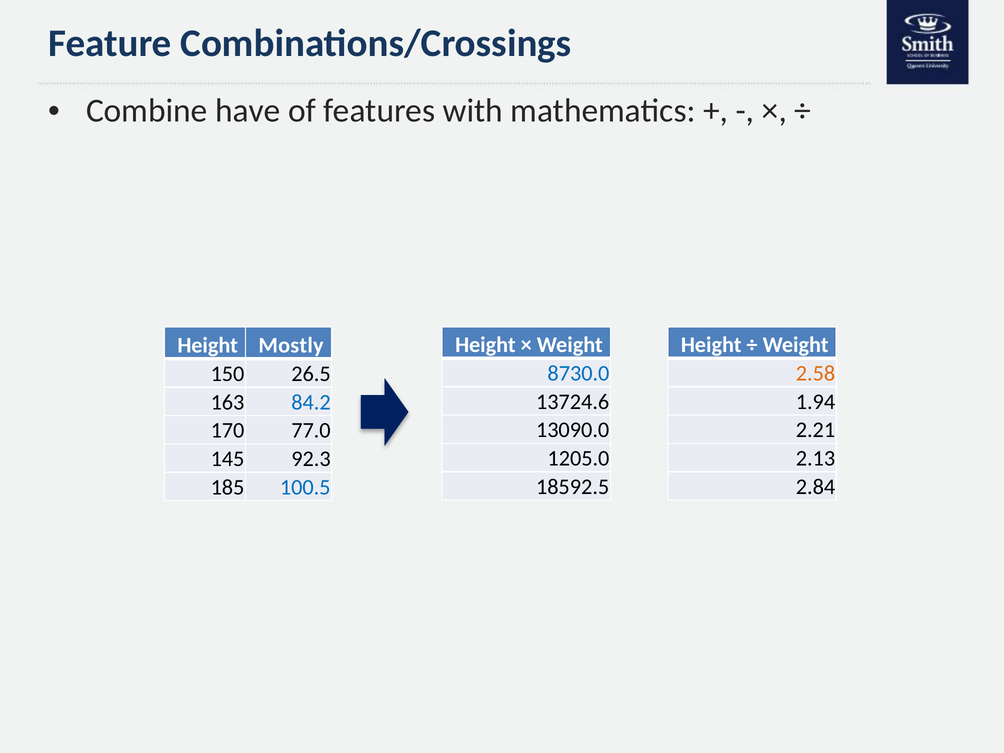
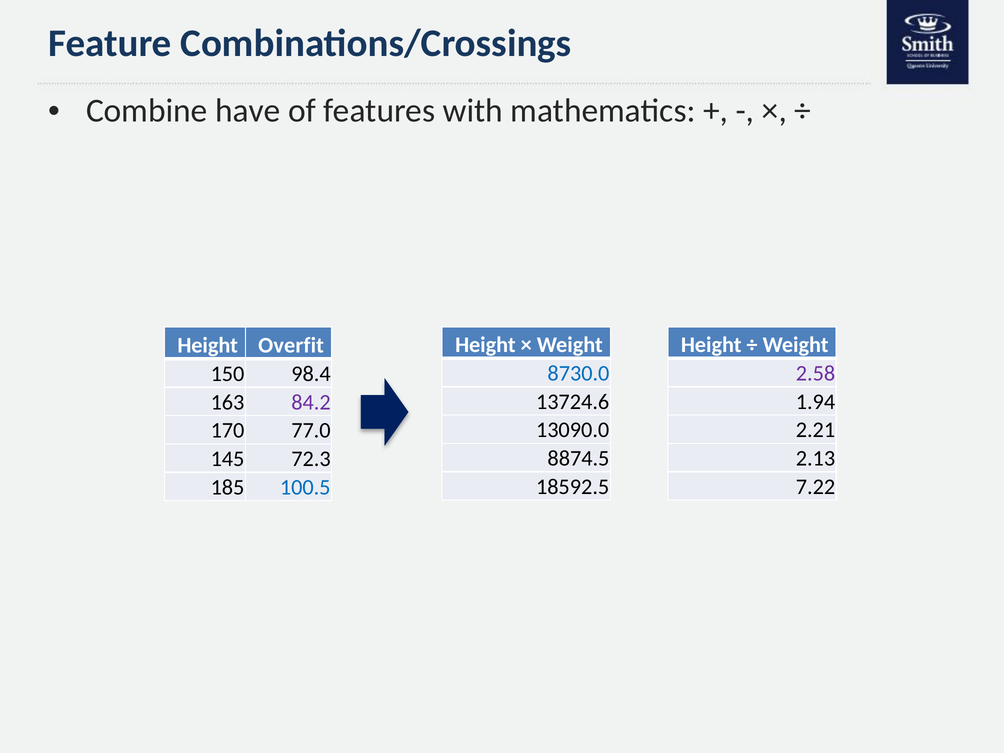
Mostly: Mostly -> Overfit
2.58 colour: orange -> purple
26.5: 26.5 -> 98.4
84.2 colour: blue -> purple
1205.0: 1205.0 -> 8874.5
92.3: 92.3 -> 72.3
2.84: 2.84 -> 7.22
